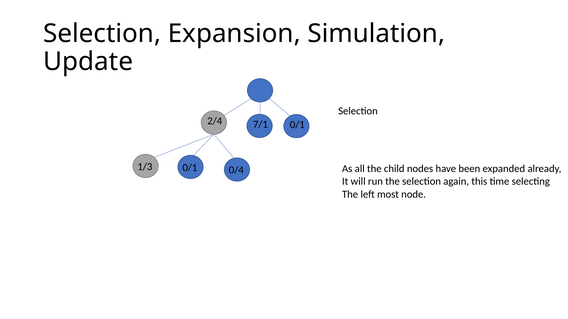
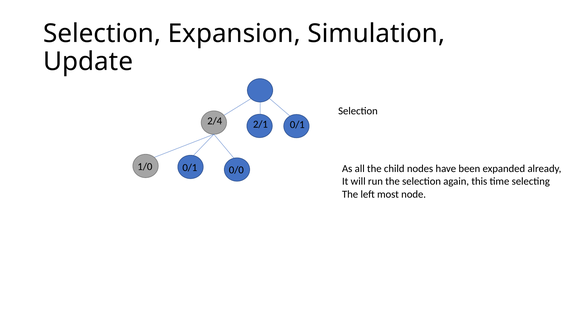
7/1: 7/1 -> 2/1
1/3: 1/3 -> 1/0
0/4: 0/4 -> 0/0
